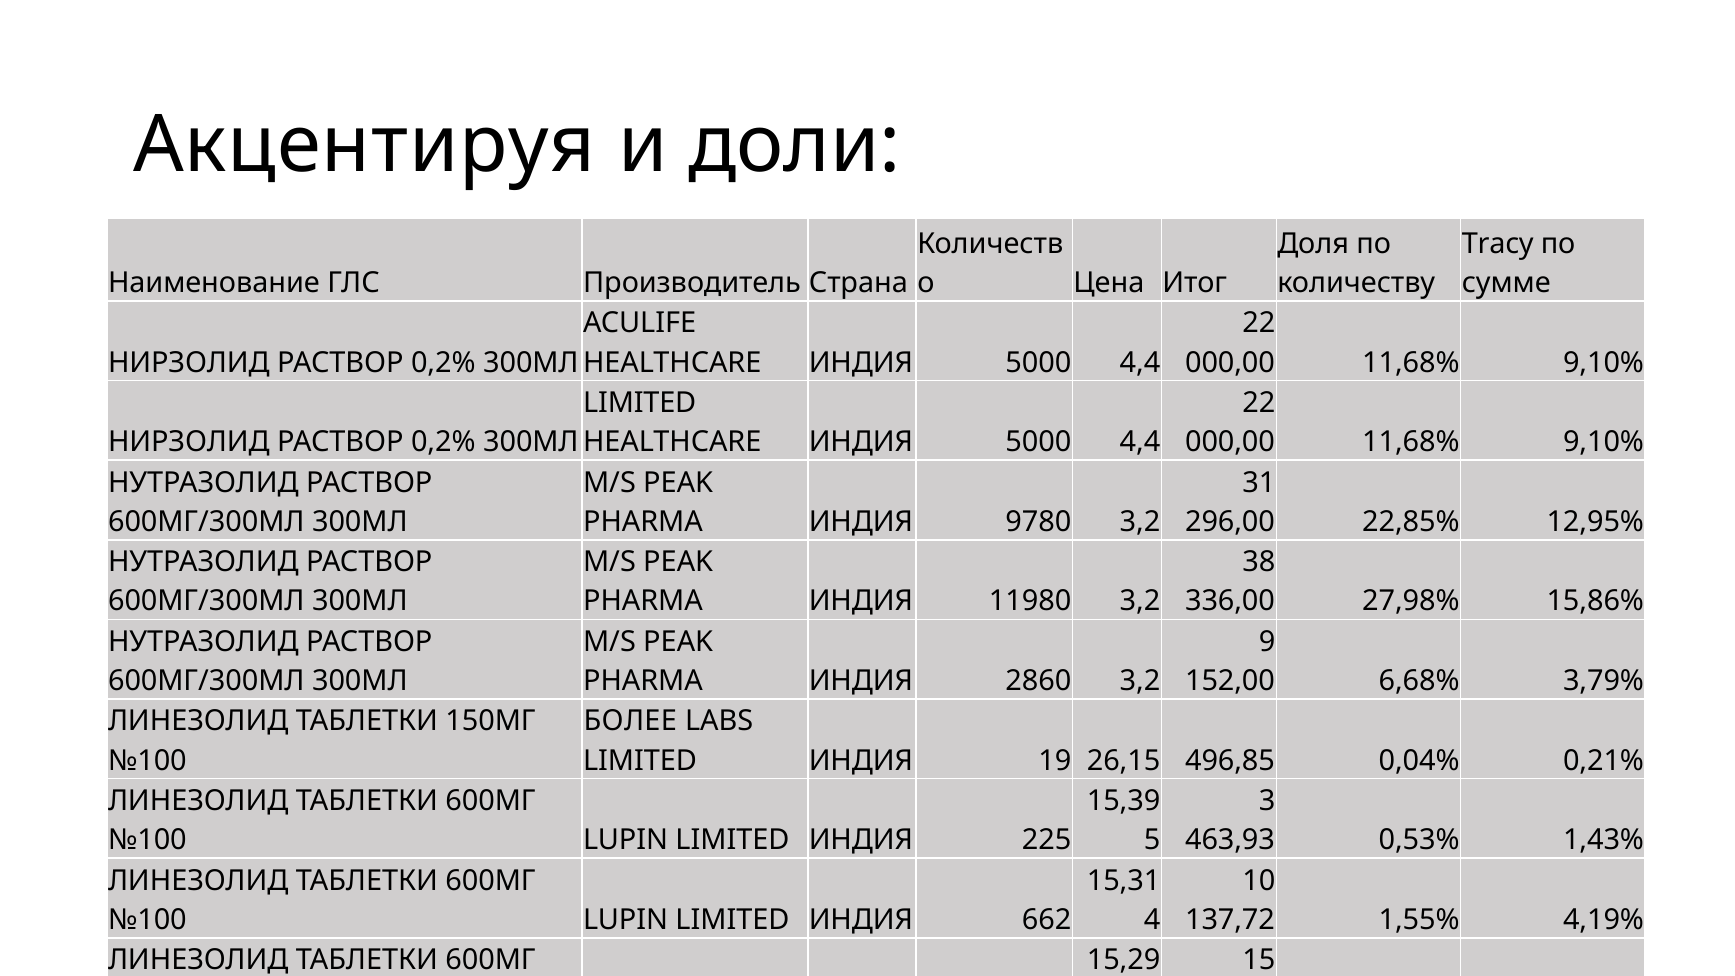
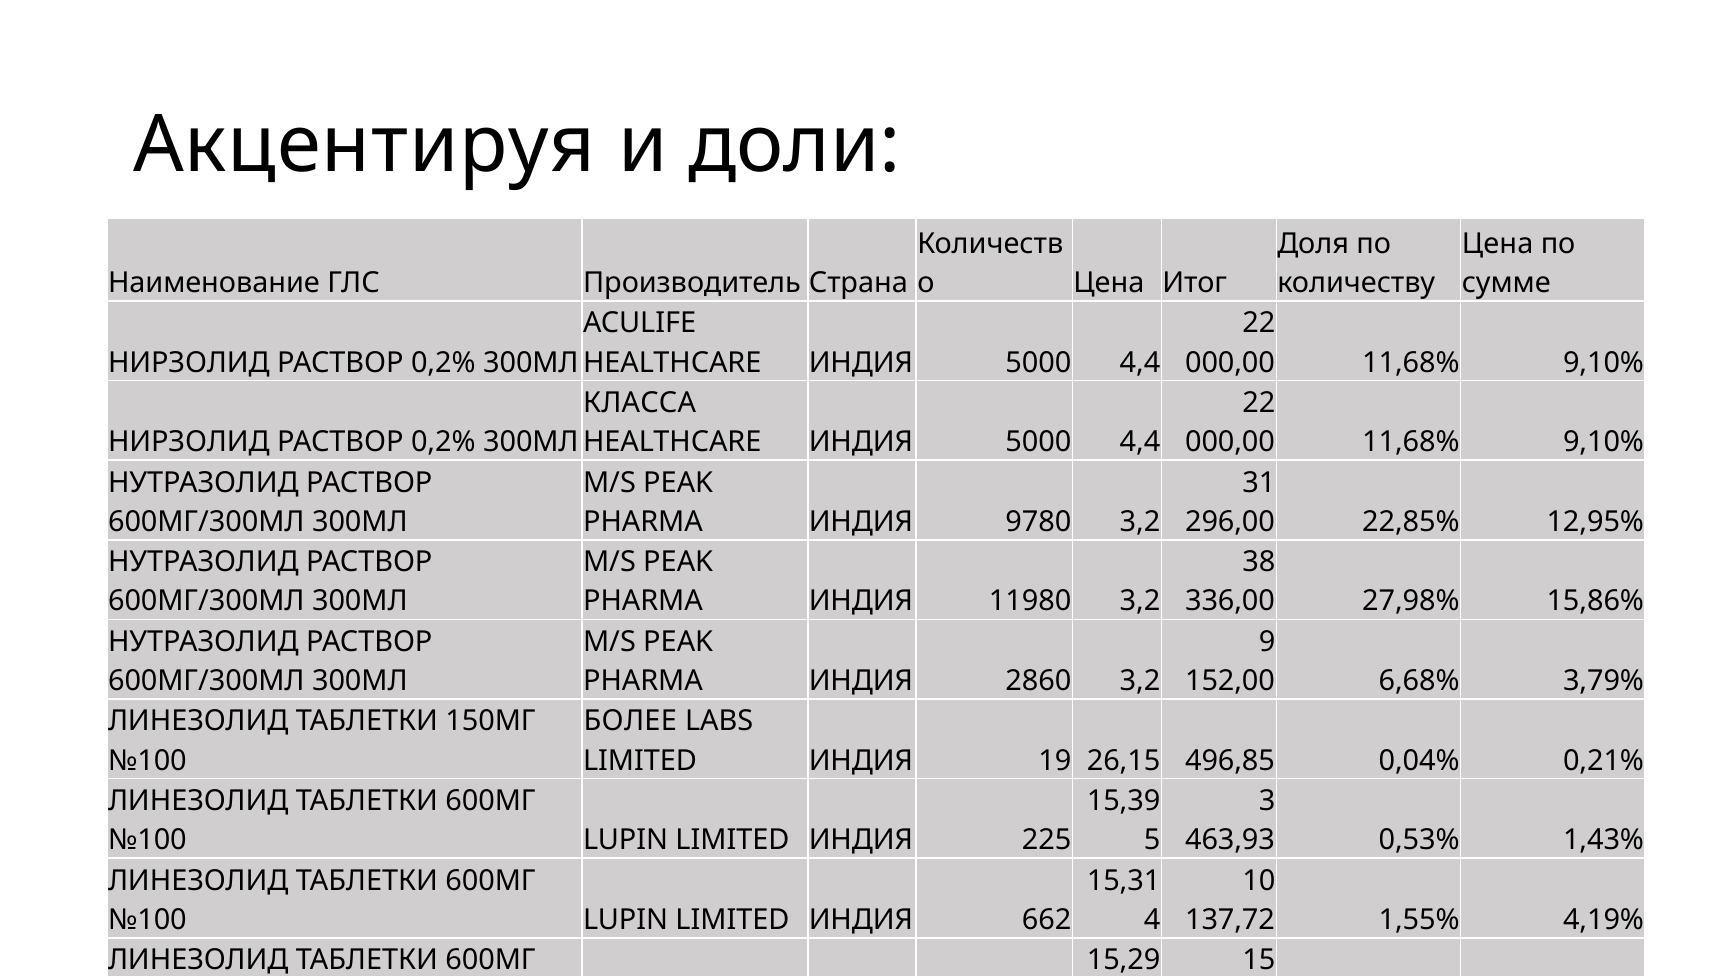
Tracy at (1498, 244): Tracy -> Цена
LIMITED at (640, 403): LIMITED -> КЛАССА
